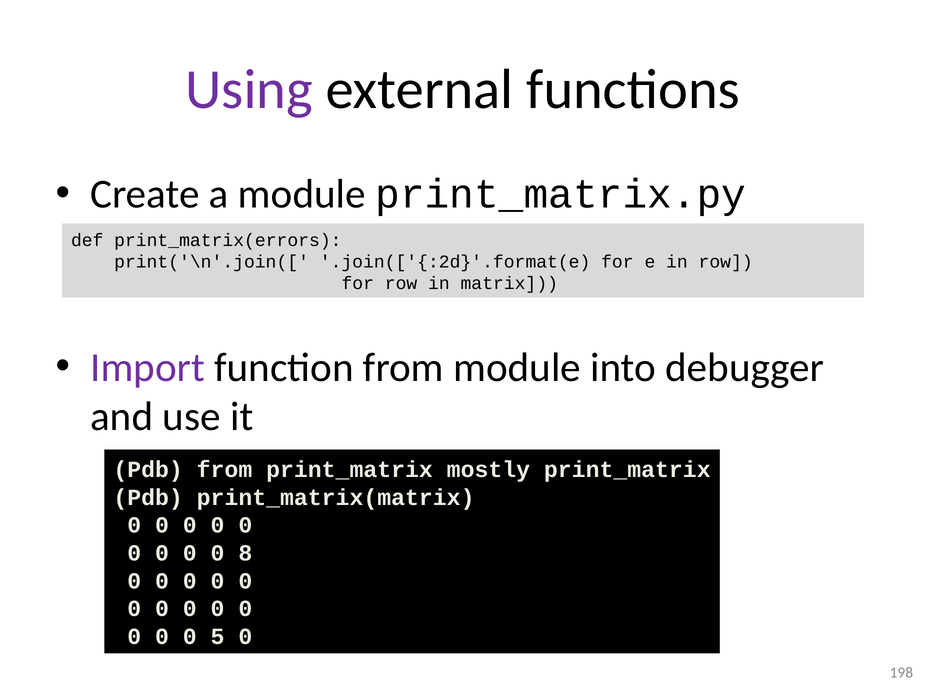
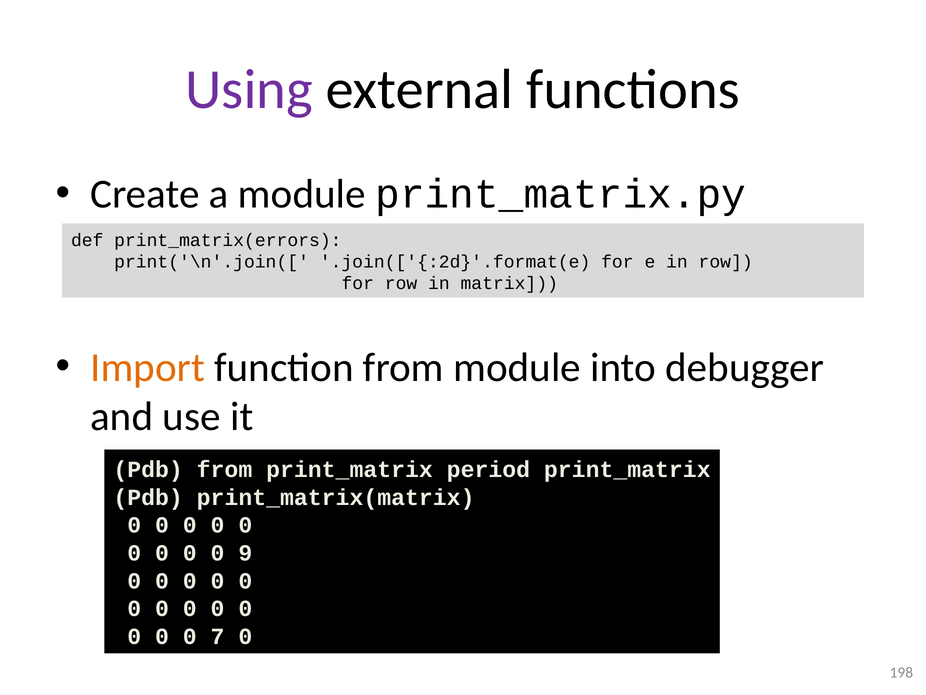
Import colour: purple -> orange
mostly: mostly -> period
8: 8 -> 9
5: 5 -> 7
